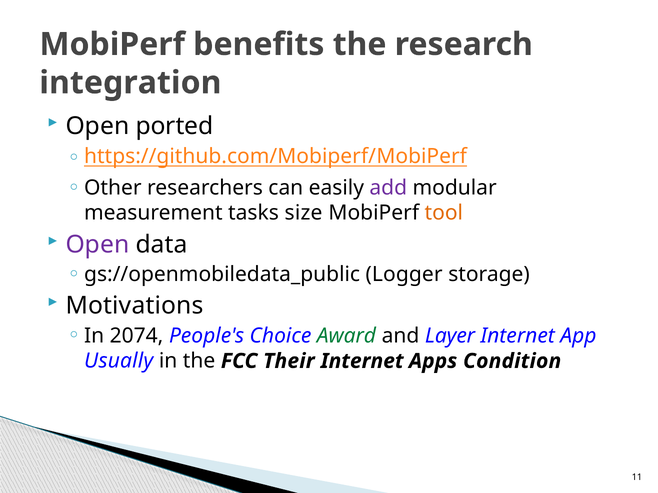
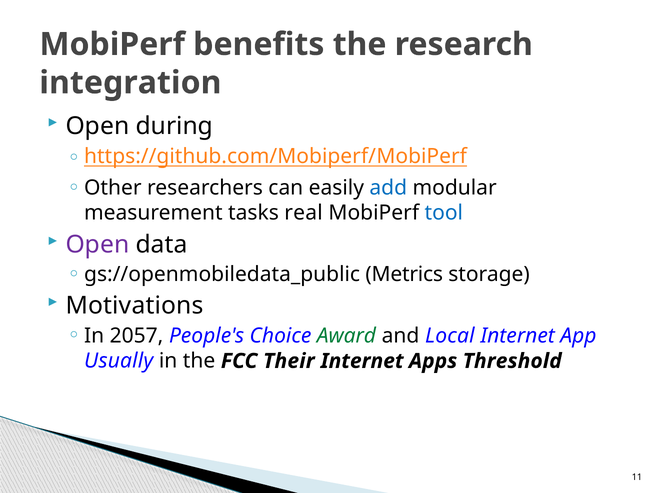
ported: ported -> during
add colour: purple -> blue
size: size -> real
tool colour: orange -> blue
Logger: Logger -> Metrics
2074: 2074 -> 2057
Layer: Layer -> Local
Condition: Condition -> Threshold
